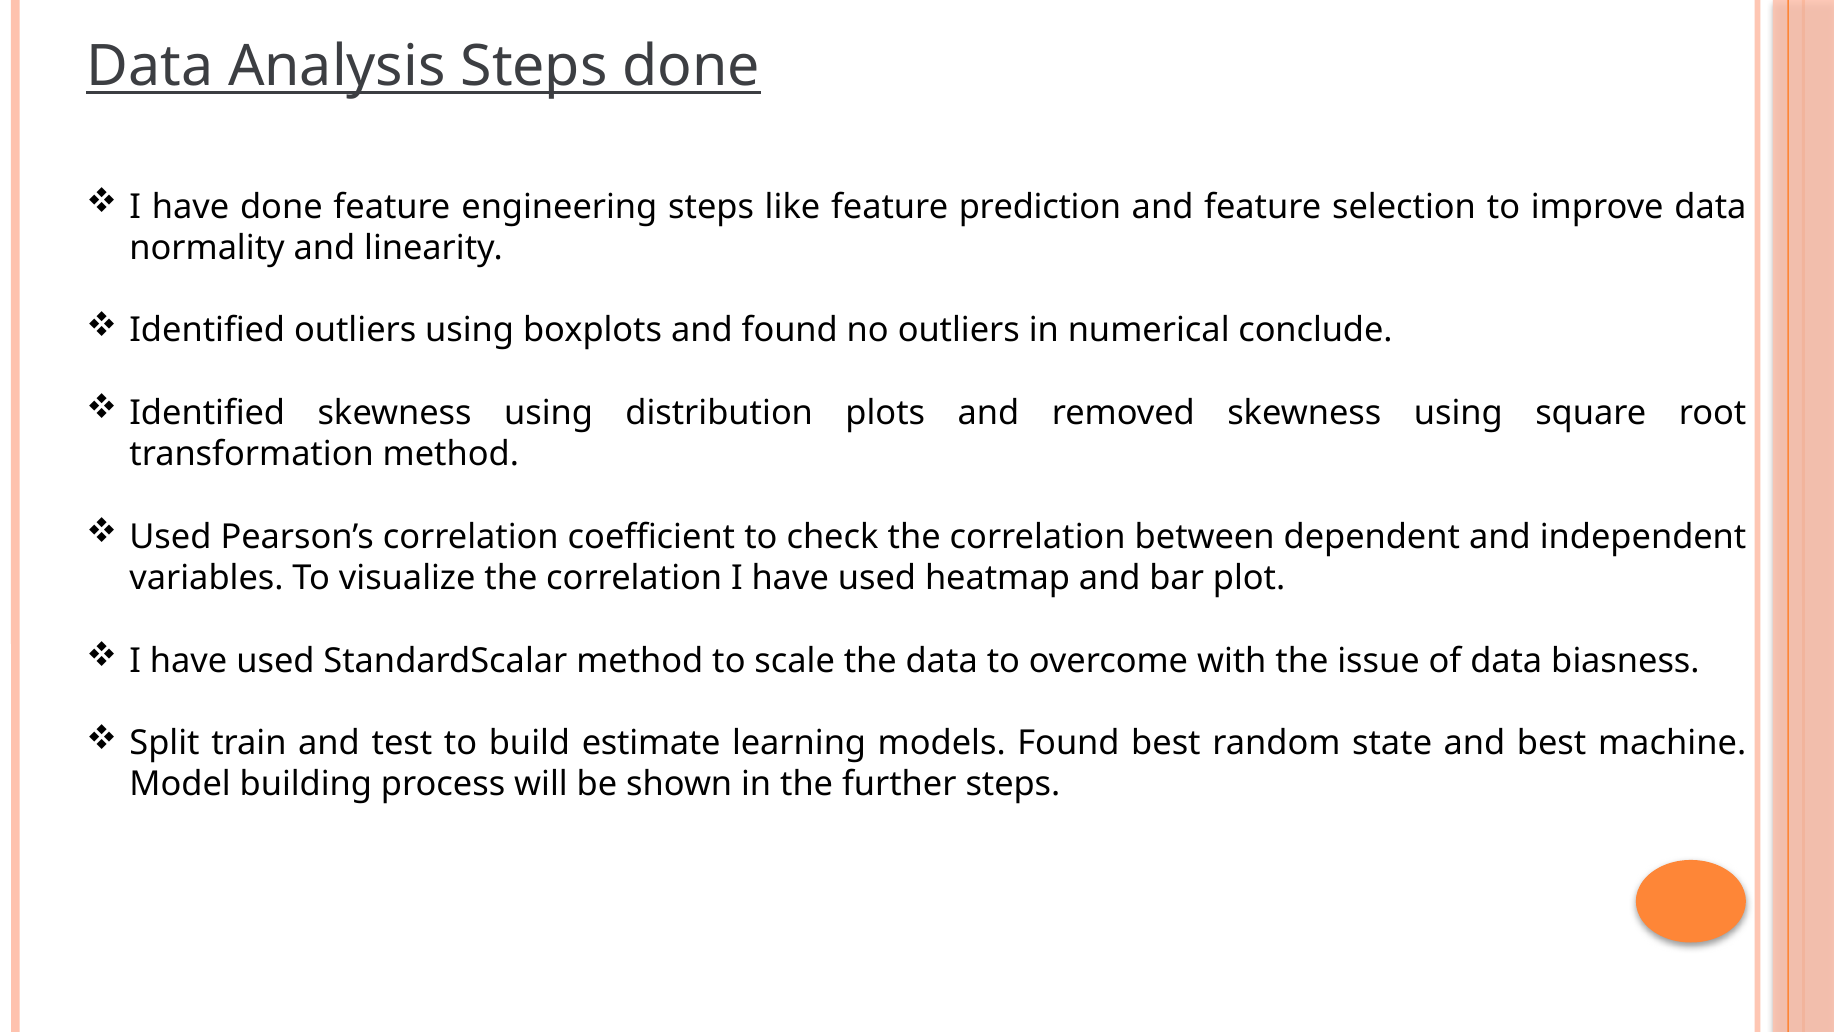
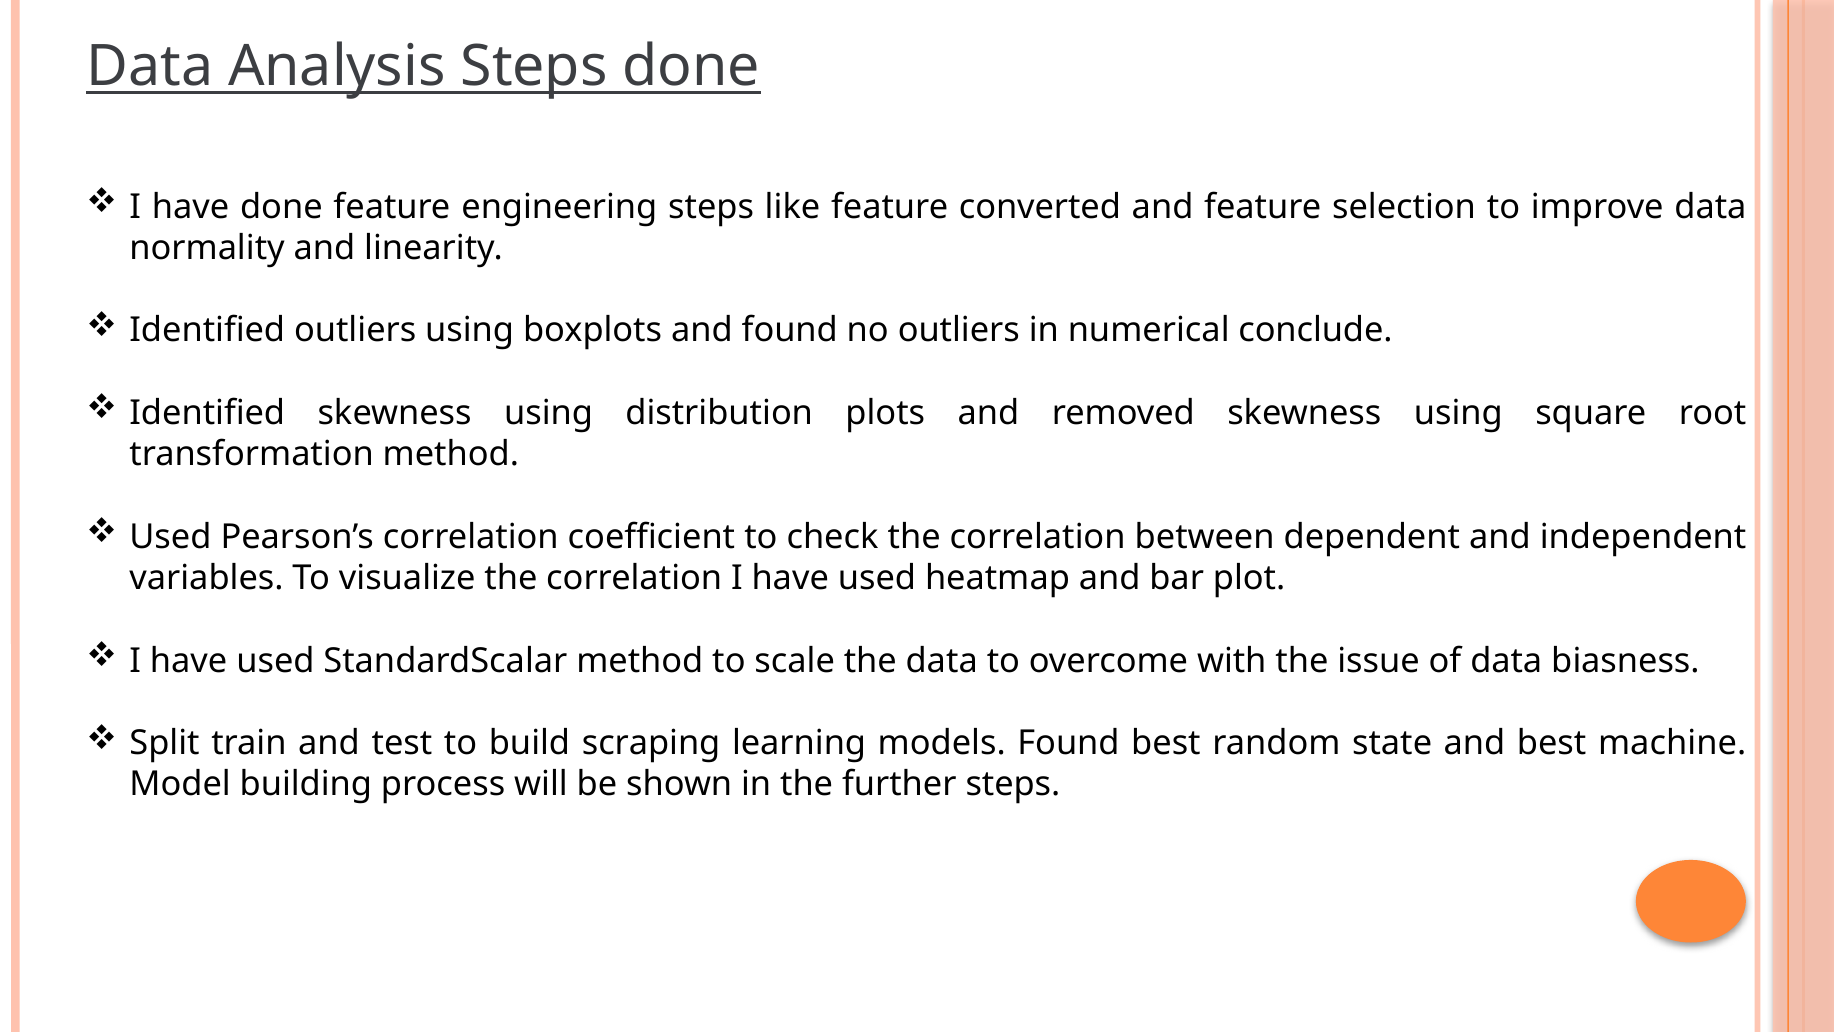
prediction: prediction -> converted
estimate: estimate -> scraping
